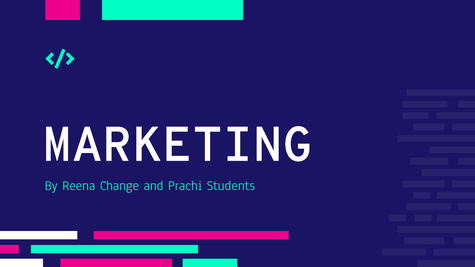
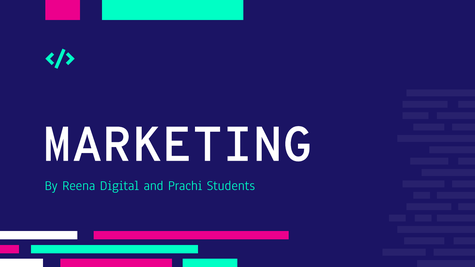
Change: Change -> Digital
